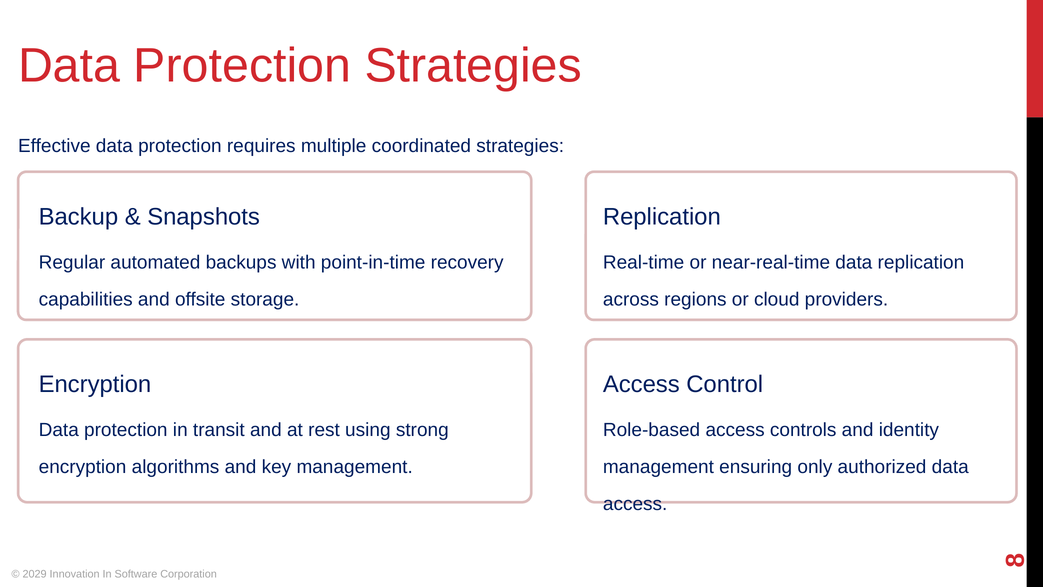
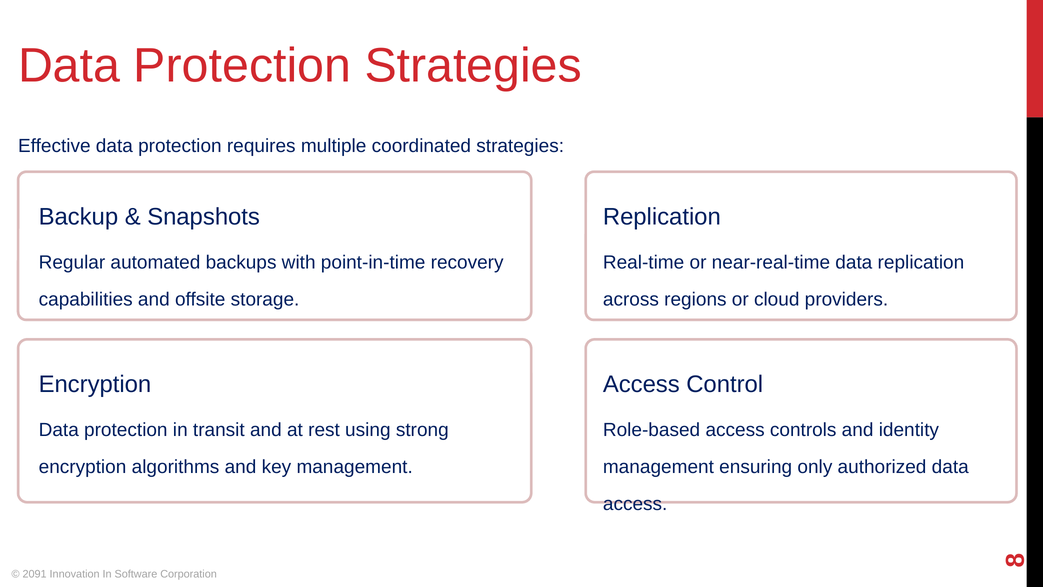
2029: 2029 -> 2091
